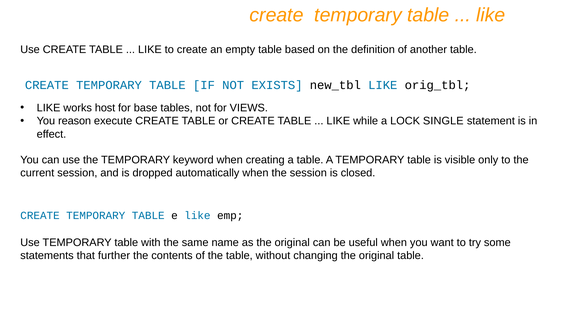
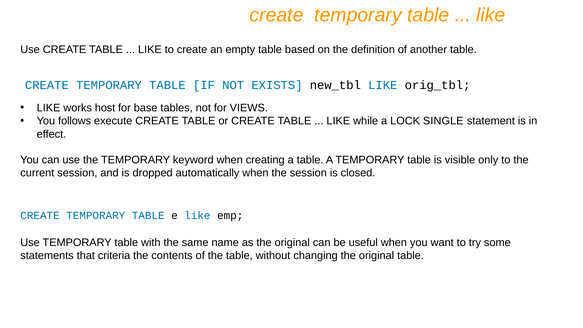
reason: reason -> follows
further: further -> criteria
